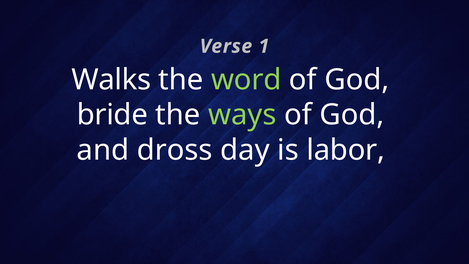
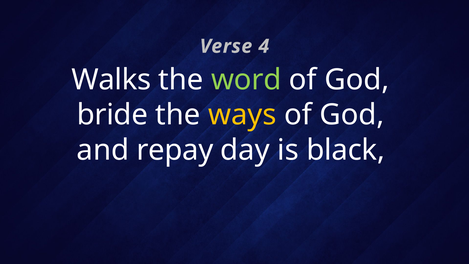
1: 1 -> 4
ways colour: light green -> yellow
dross: dross -> repay
labor: labor -> black
